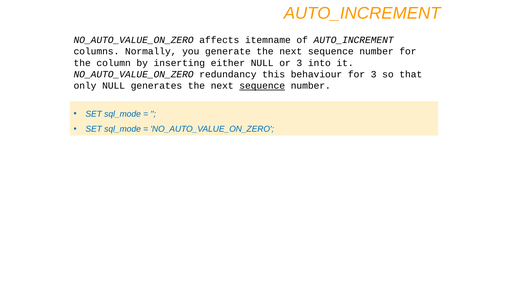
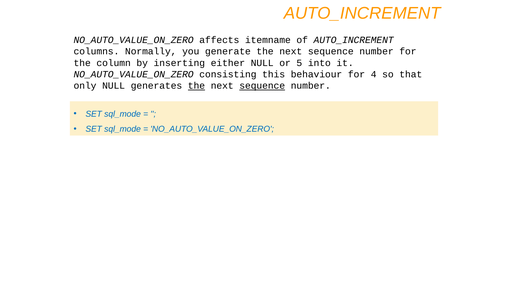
or 3: 3 -> 5
redundancy: redundancy -> consisting
for 3: 3 -> 4
the at (196, 86) underline: none -> present
